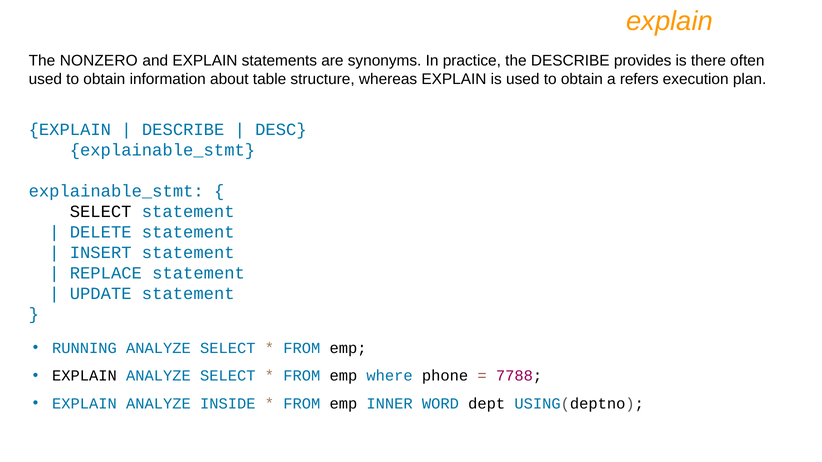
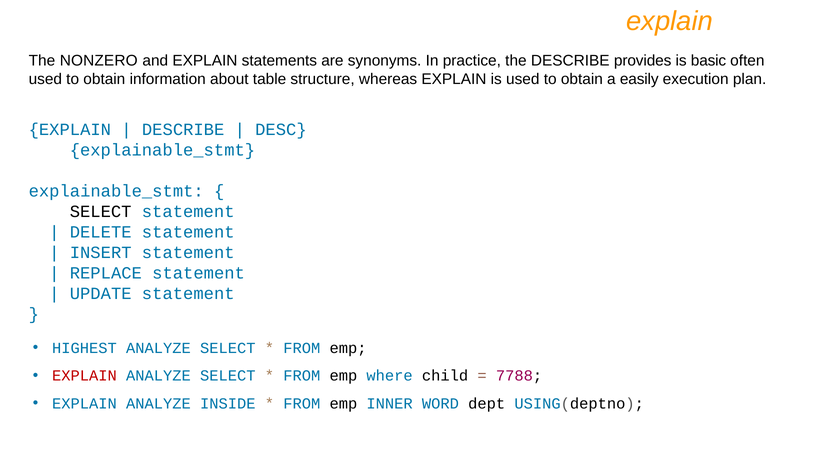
there: there -> basic
refers: refers -> easily
RUNNING: RUNNING -> HIGHEST
EXPLAIN at (84, 376) colour: black -> red
phone: phone -> child
